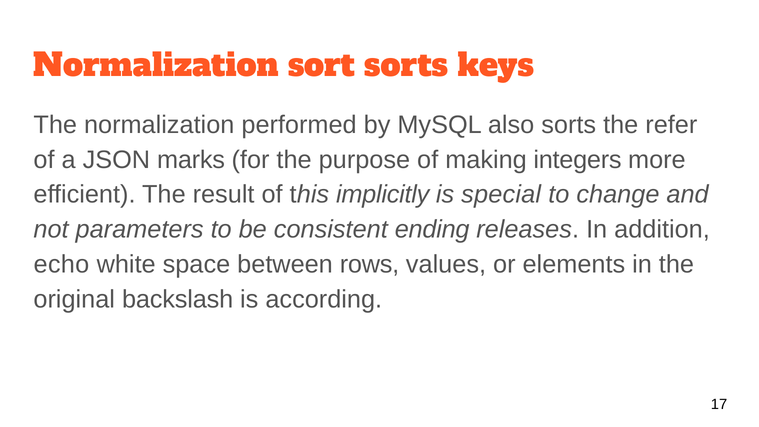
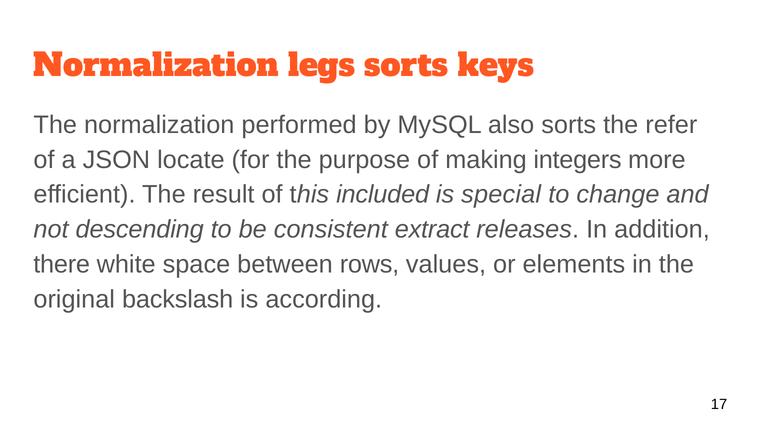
sort: sort -> legs
marks: marks -> locate
implicitly: implicitly -> included
parameters: parameters -> descending
ending: ending -> extract
echo: echo -> there
